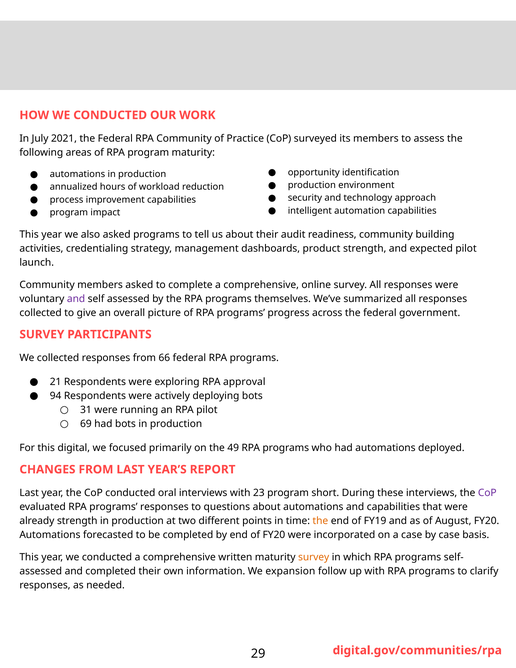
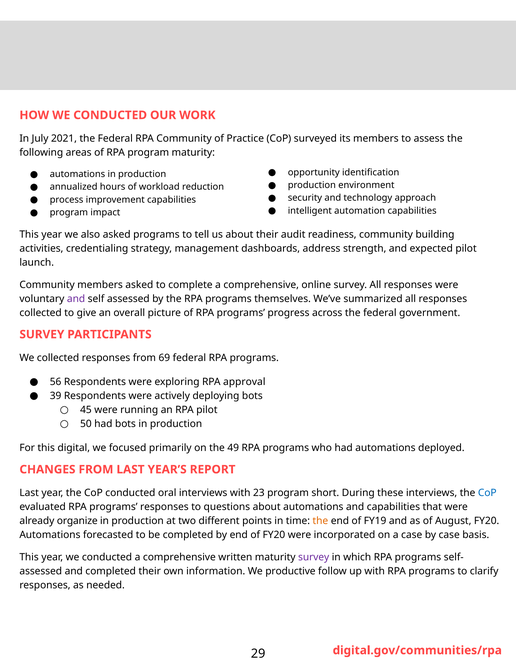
product: product -> address
66: 66 -> 69
21: 21 -> 56
94: 94 -> 39
31: 31 -> 45
69: 69 -> 50
CoP at (487, 493) colour: purple -> blue
already strength: strength -> organize
survey at (314, 557) colour: orange -> purple
expansion: expansion -> productive
